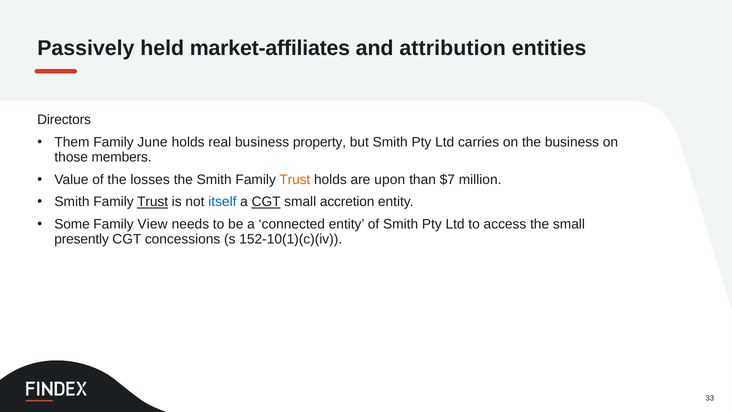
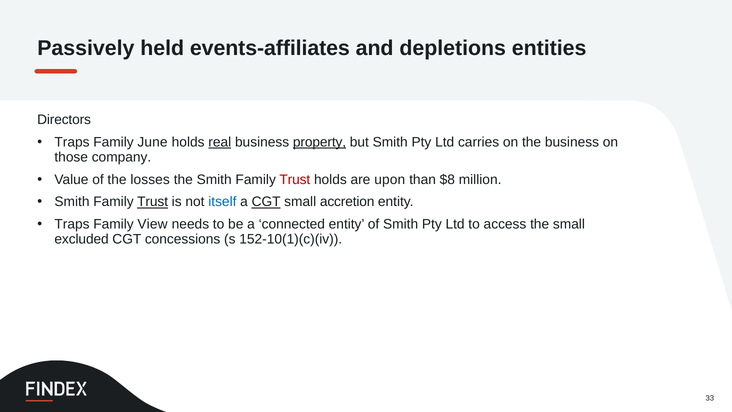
market-affiliates: market-affiliates -> events-affiliates
attribution: attribution -> depletions
Them at (72, 142): Them -> Traps
real underline: none -> present
property underline: none -> present
members: members -> company
Trust at (295, 179) colour: orange -> red
$7: $7 -> $8
Some at (72, 224): Some -> Traps
presently: presently -> excluded
